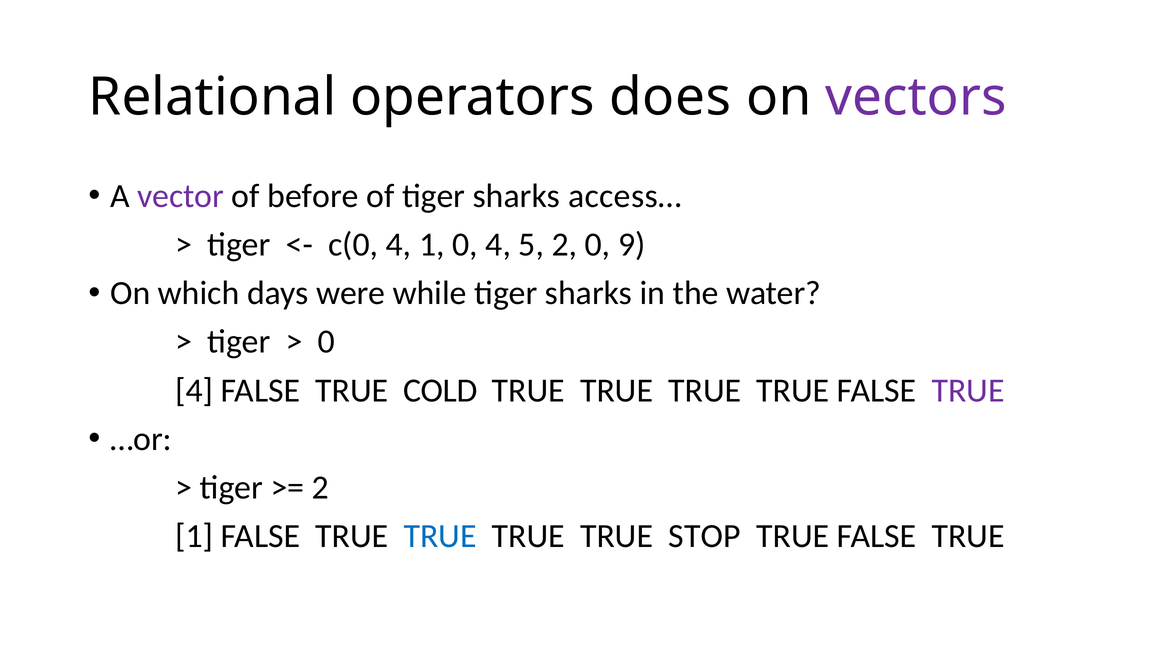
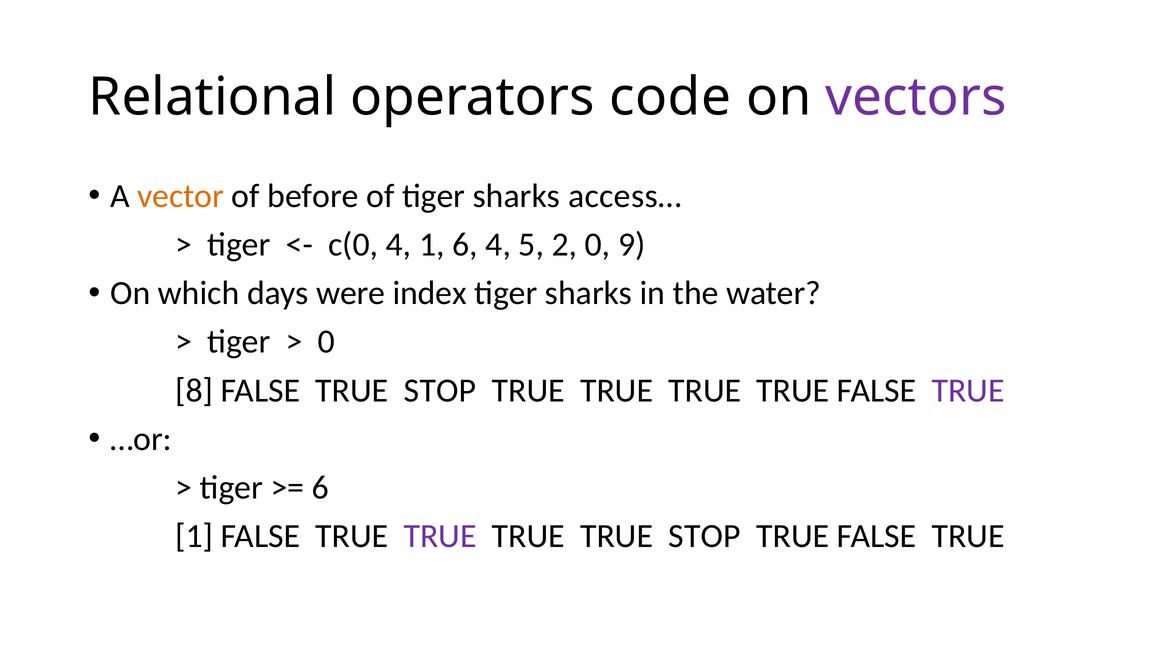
does: does -> code
vector colour: purple -> orange
1 0: 0 -> 6
while: while -> index
4 at (194, 391): 4 -> 8
FALSE TRUE COLD: COLD -> STOP
2 at (320, 488): 2 -> 6
TRUE at (440, 537) colour: blue -> purple
